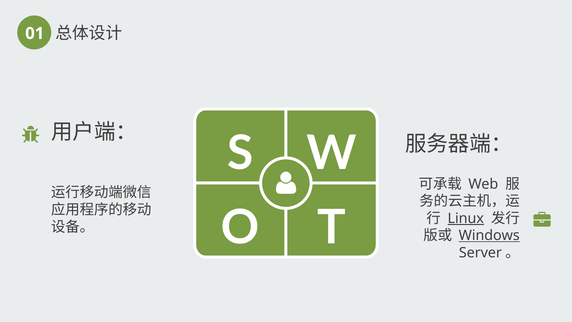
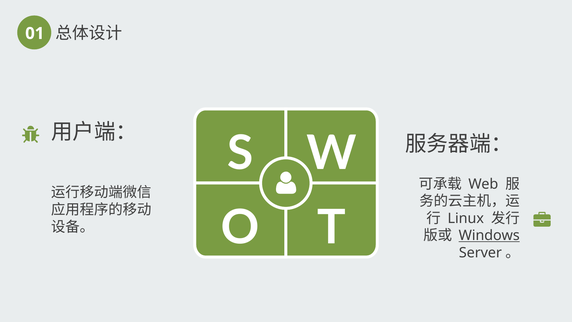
Linux underline: present -> none
